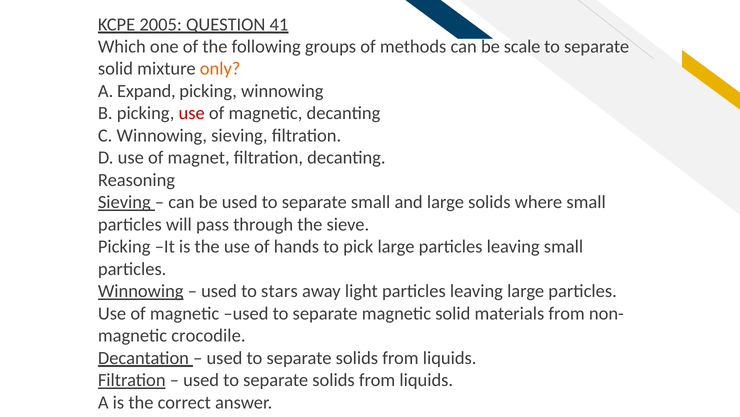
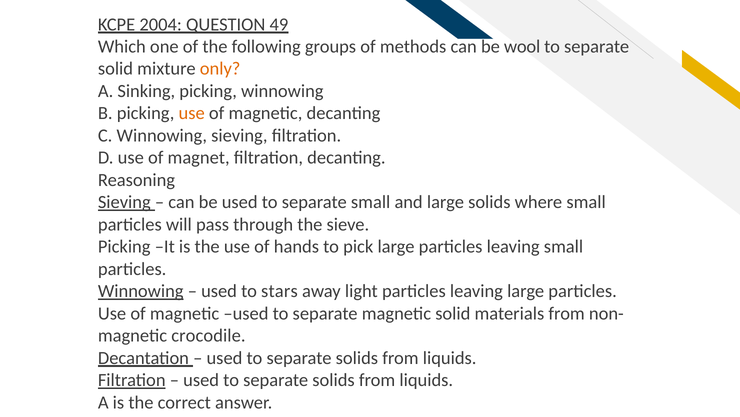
2005: 2005 -> 2004
41: 41 -> 49
scale: scale -> wool
Expand: Expand -> Sinking
use at (192, 113) colour: red -> orange
